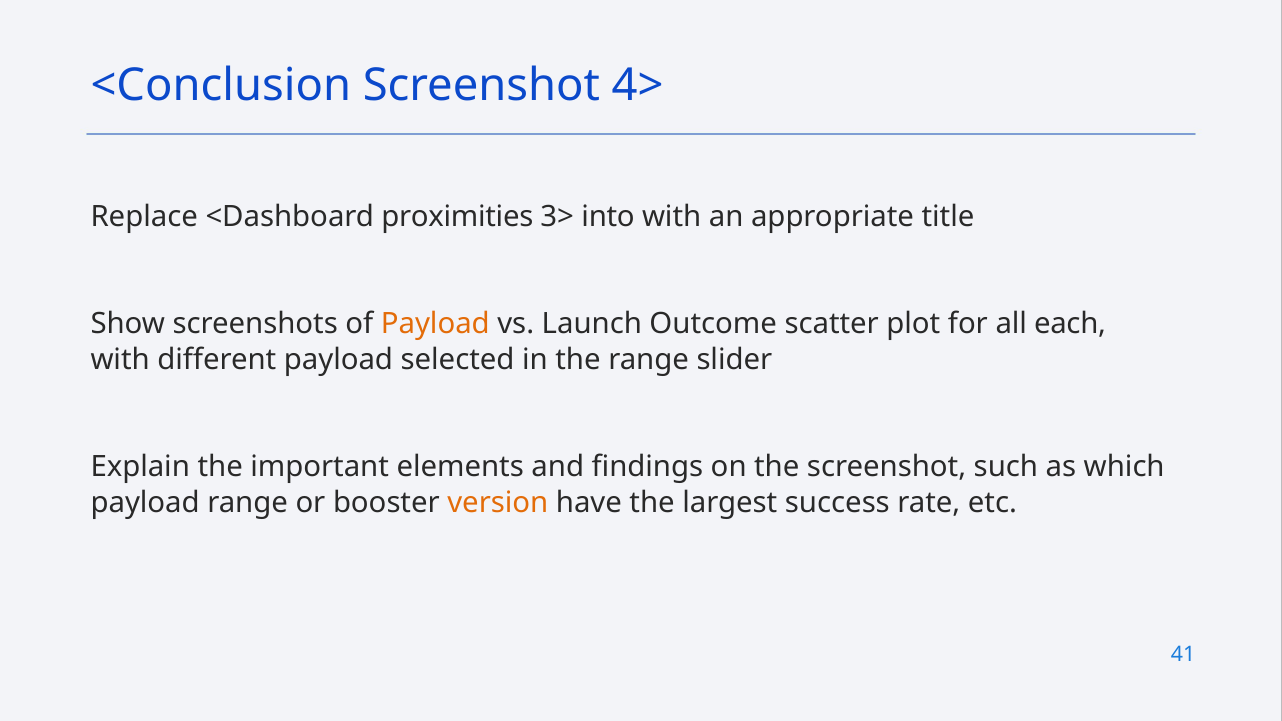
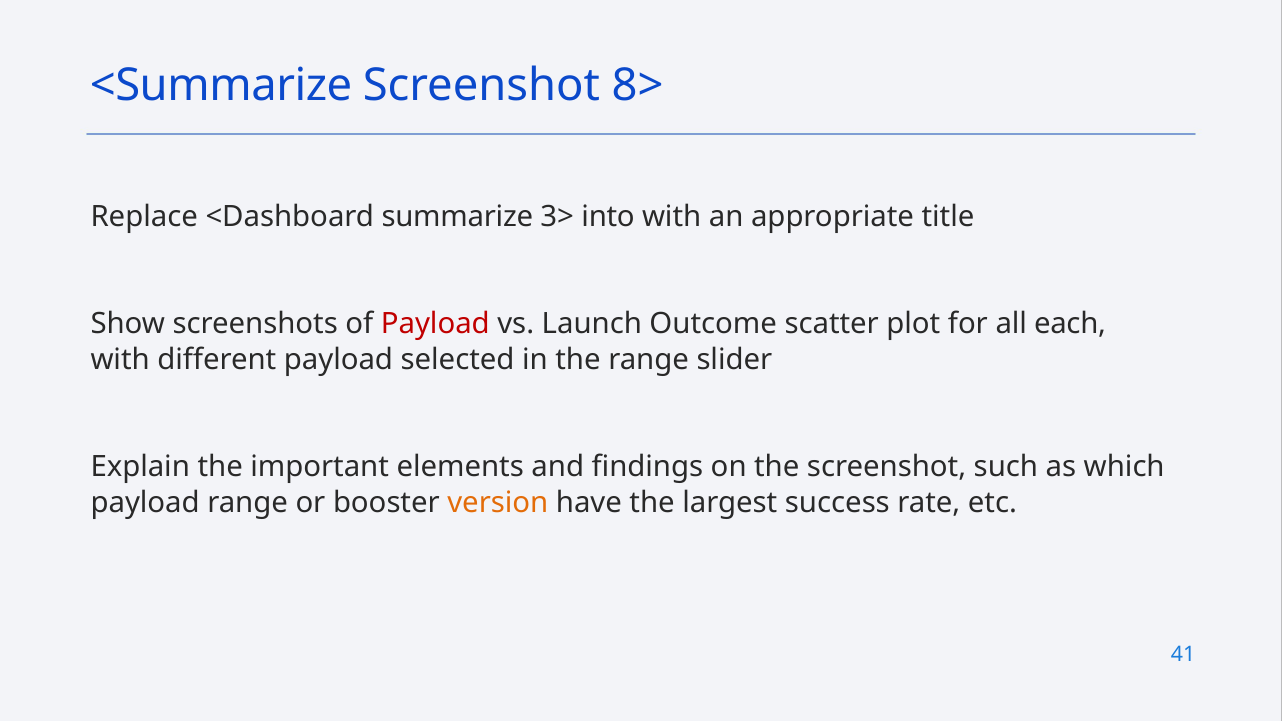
<Conclusion: <Conclusion -> <Summarize
4>: 4> -> 8>
proximities: proximities -> summarize
Payload at (435, 324) colour: orange -> red
